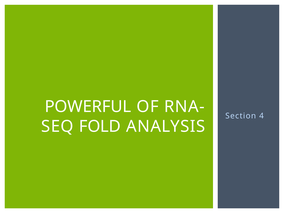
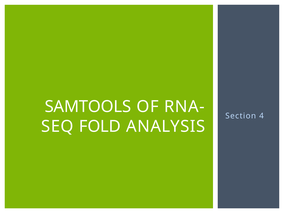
POWERFUL: POWERFUL -> SAMTOOLS
